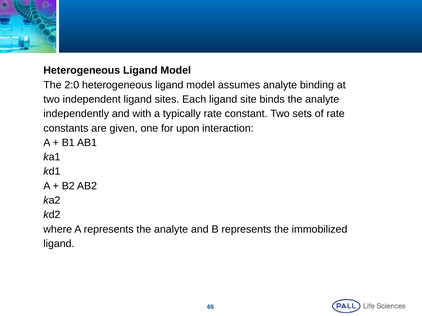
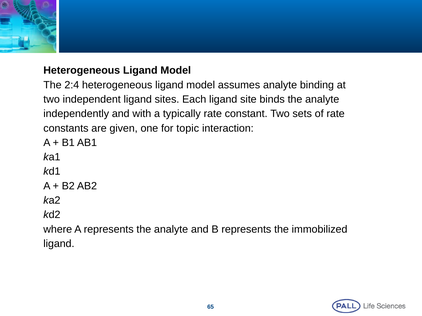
2:0: 2:0 -> 2:4
upon: upon -> topic
